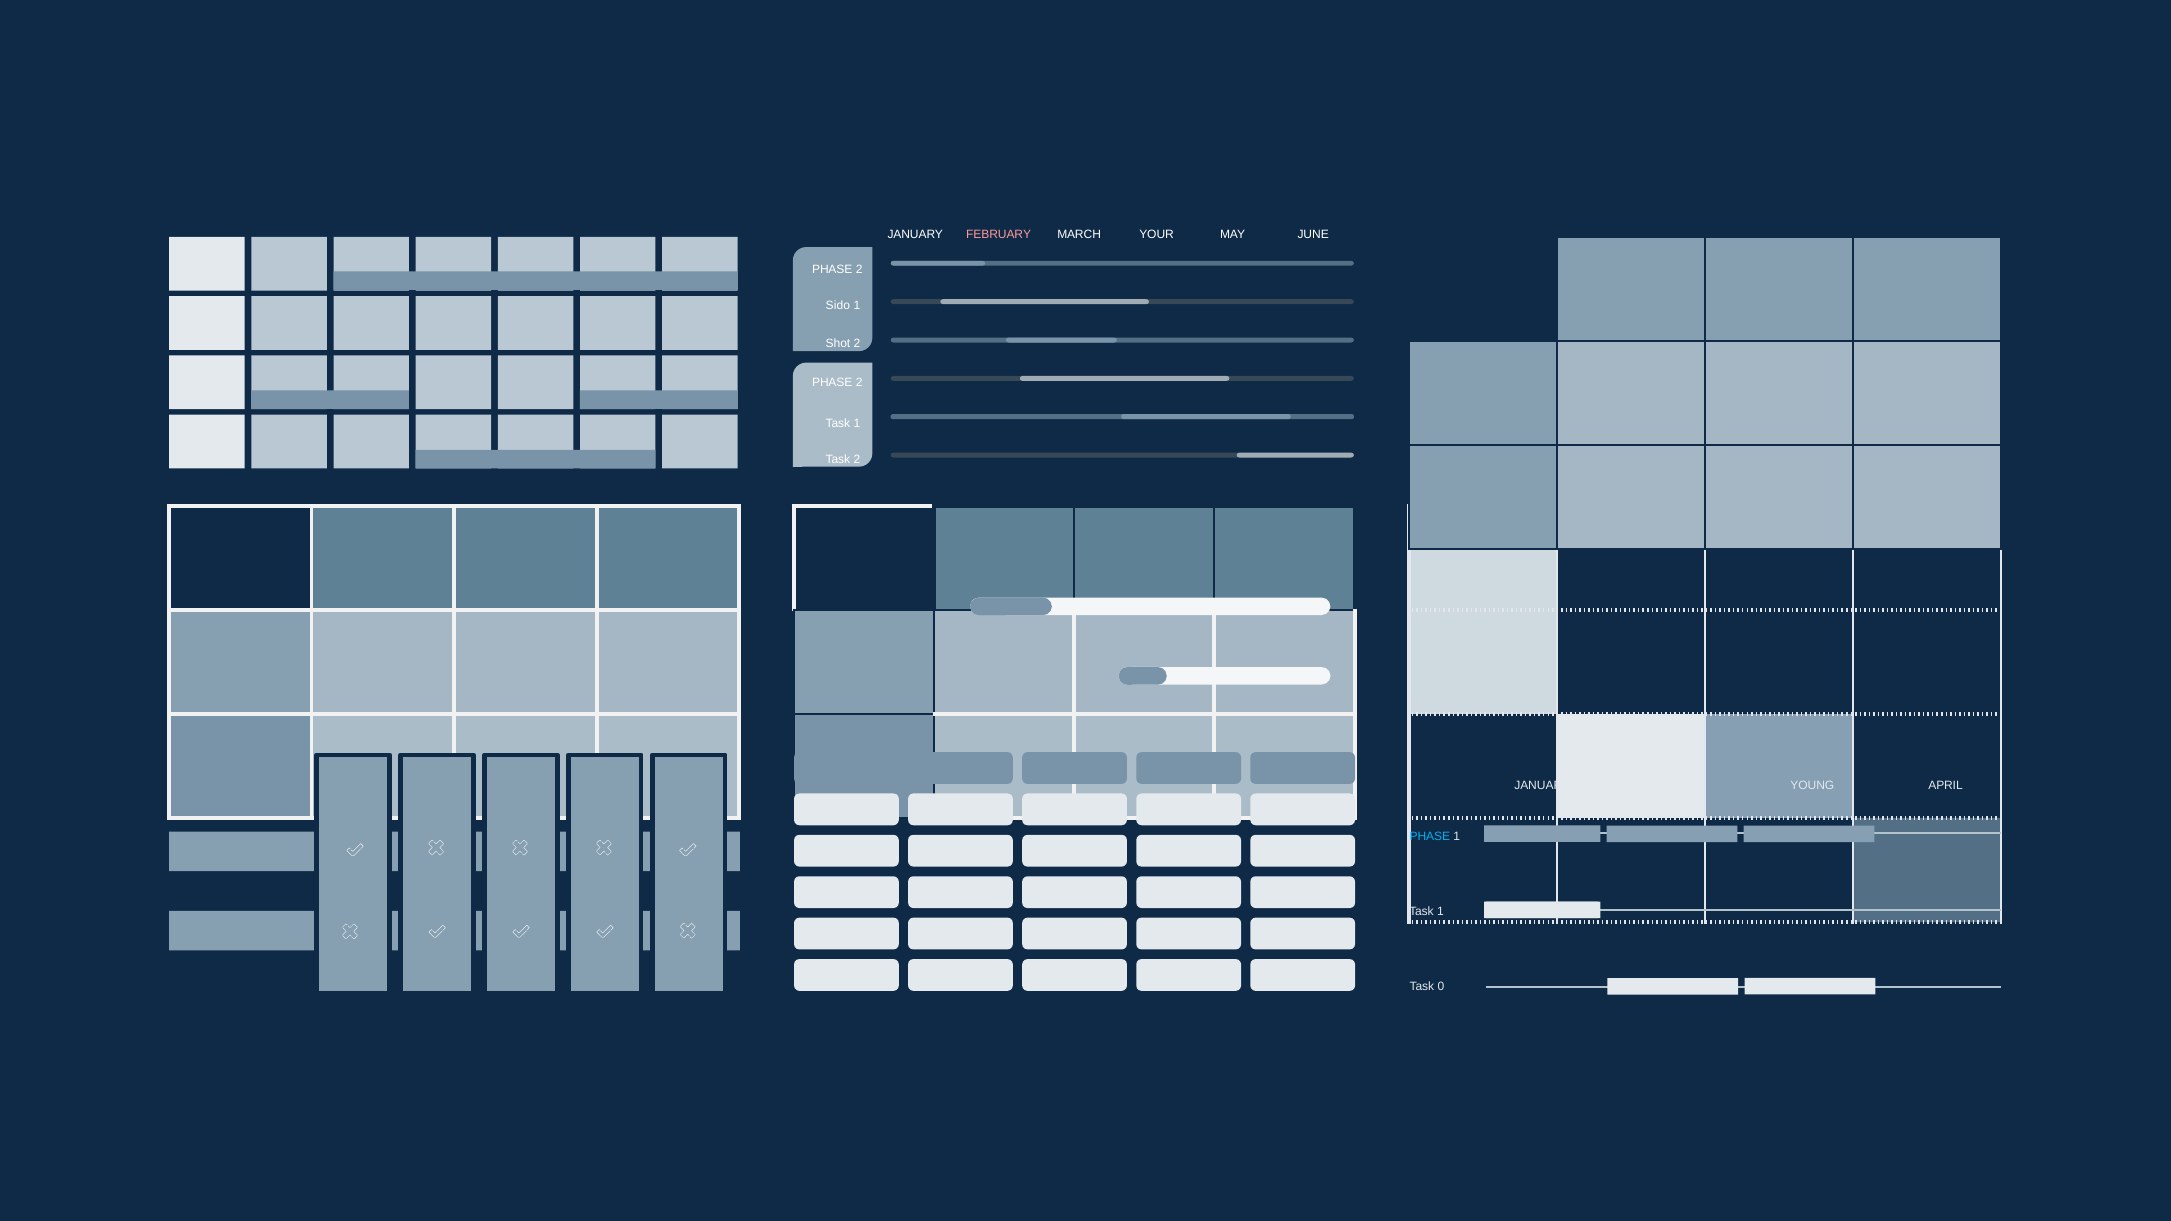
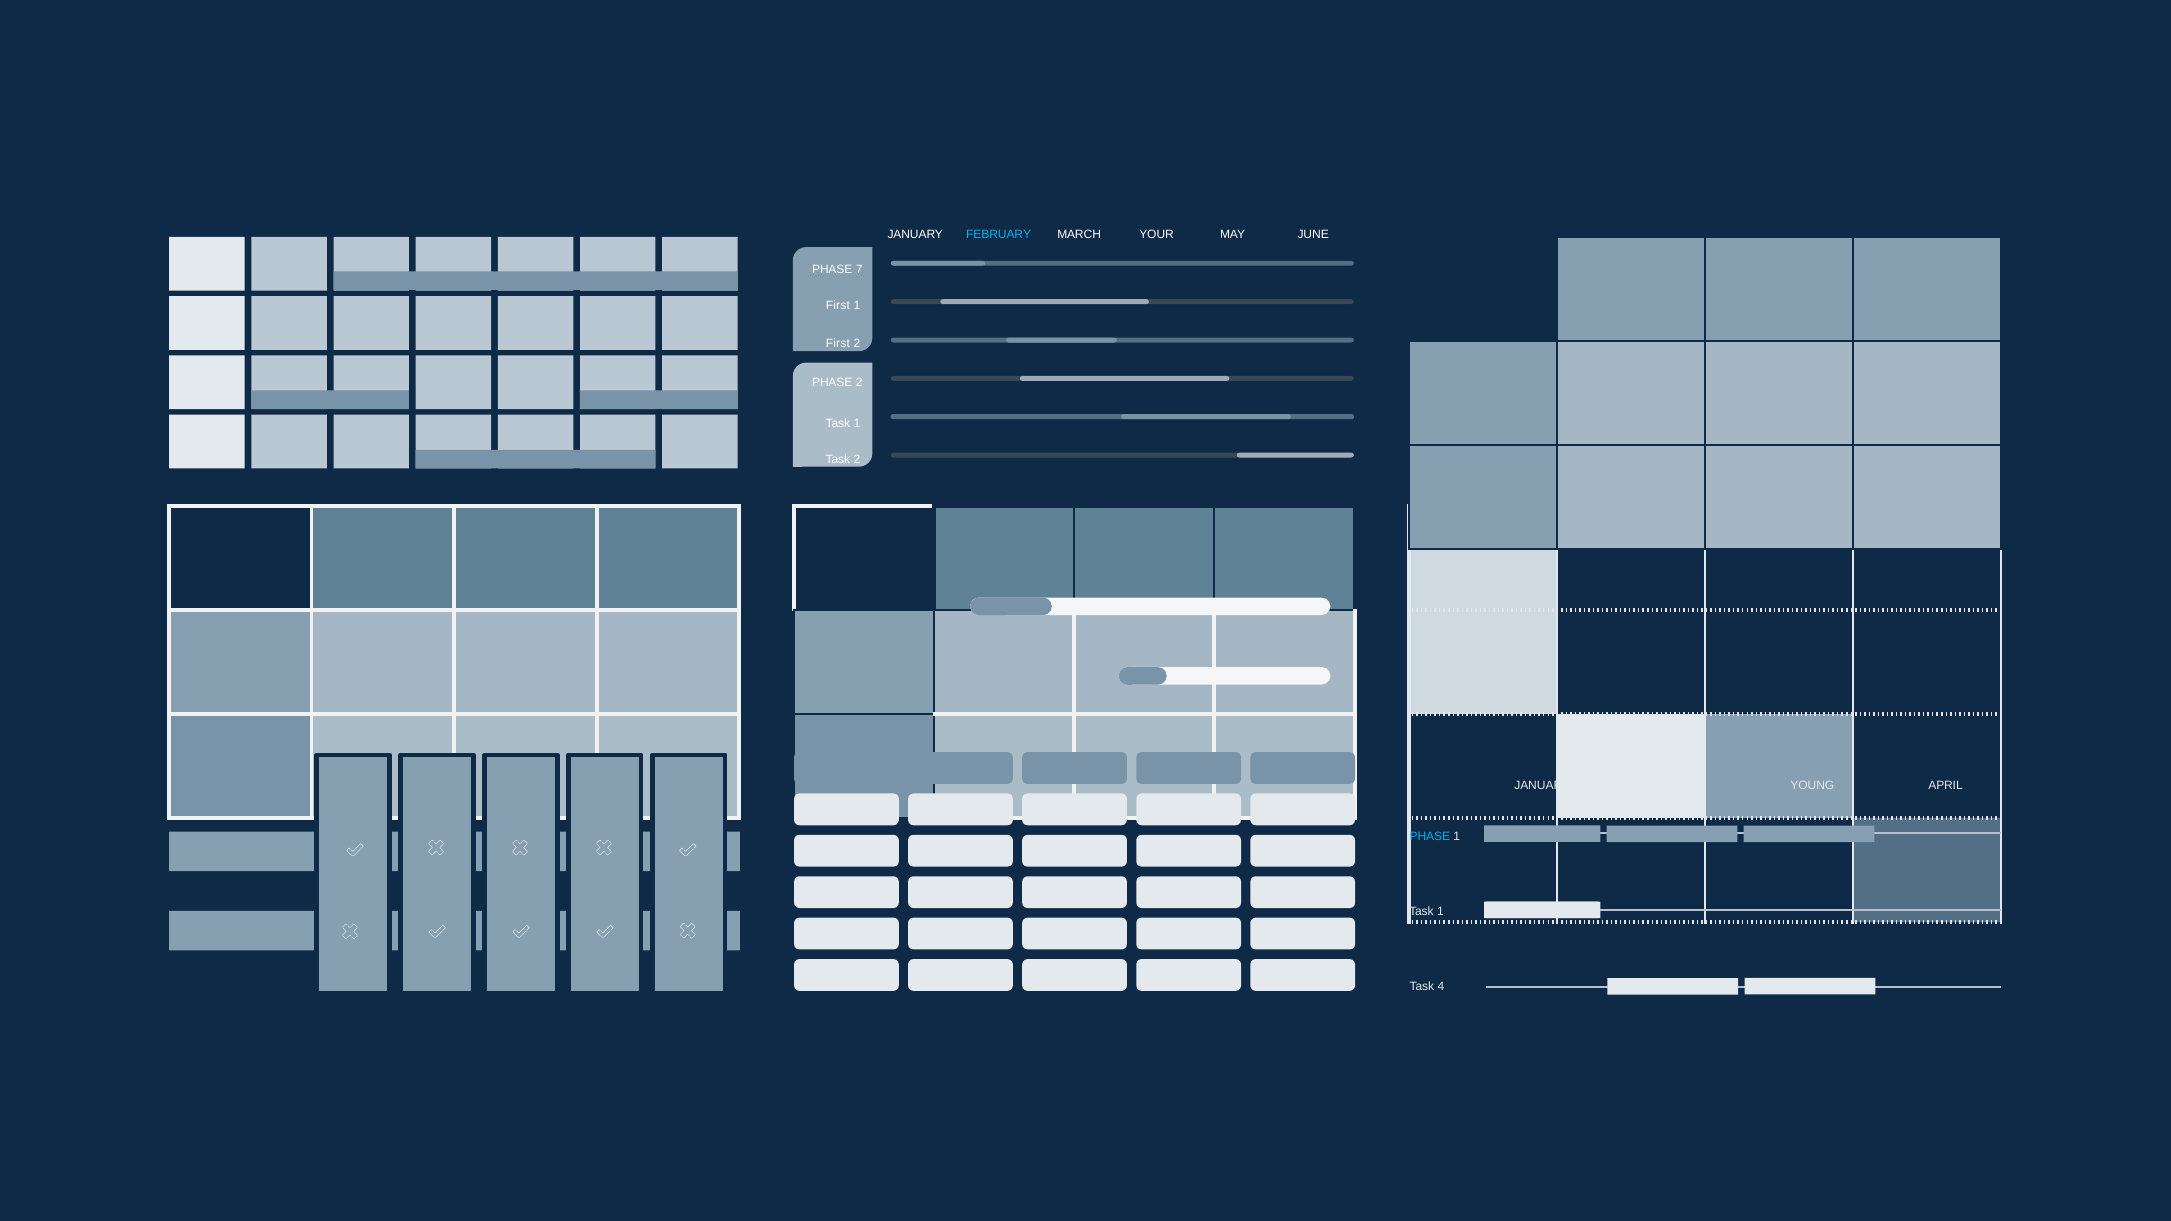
FEBRUARY at (999, 234) colour: pink -> light blue
2 at (859, 269): 2 -> 7
Sido at (838, 306): Sido -> First
Shot at (838, 344): Shot -> First
0: 0 -> 4
